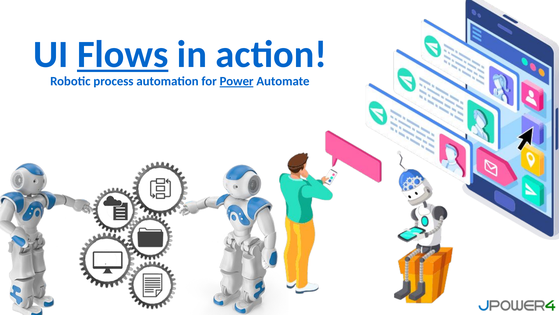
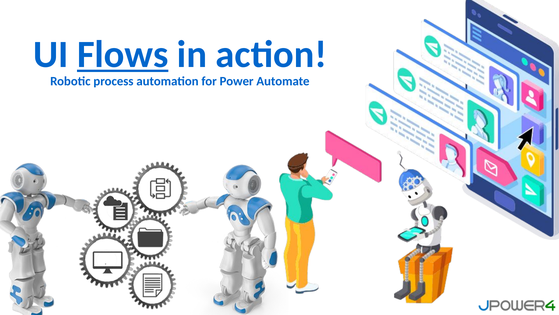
Power underline: present -> none
